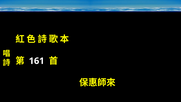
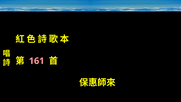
161 colour: white -> pink
